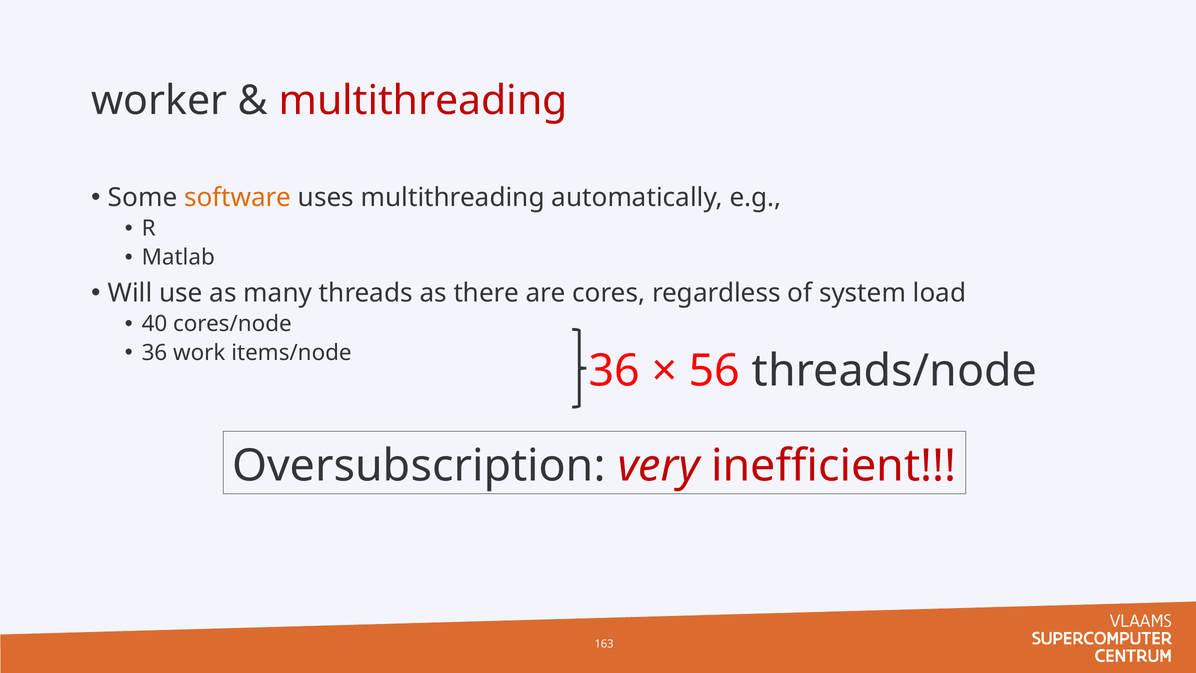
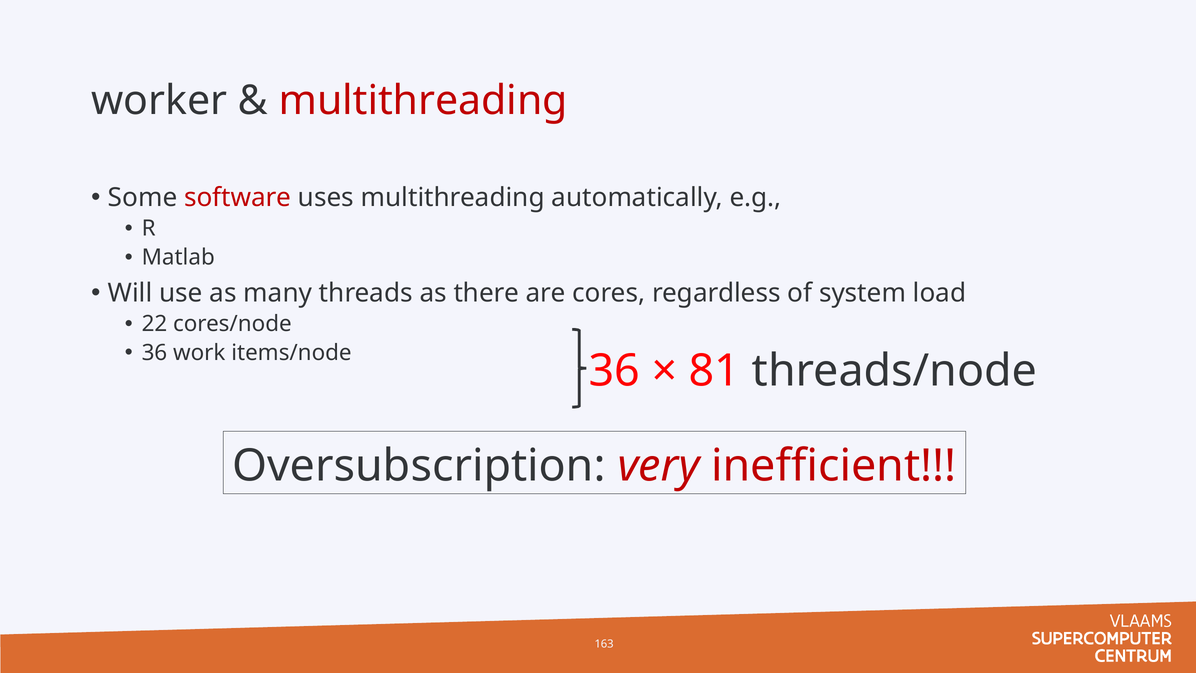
software colour: orange -> red
40: 40 -> 22
56: 56 -> 81
